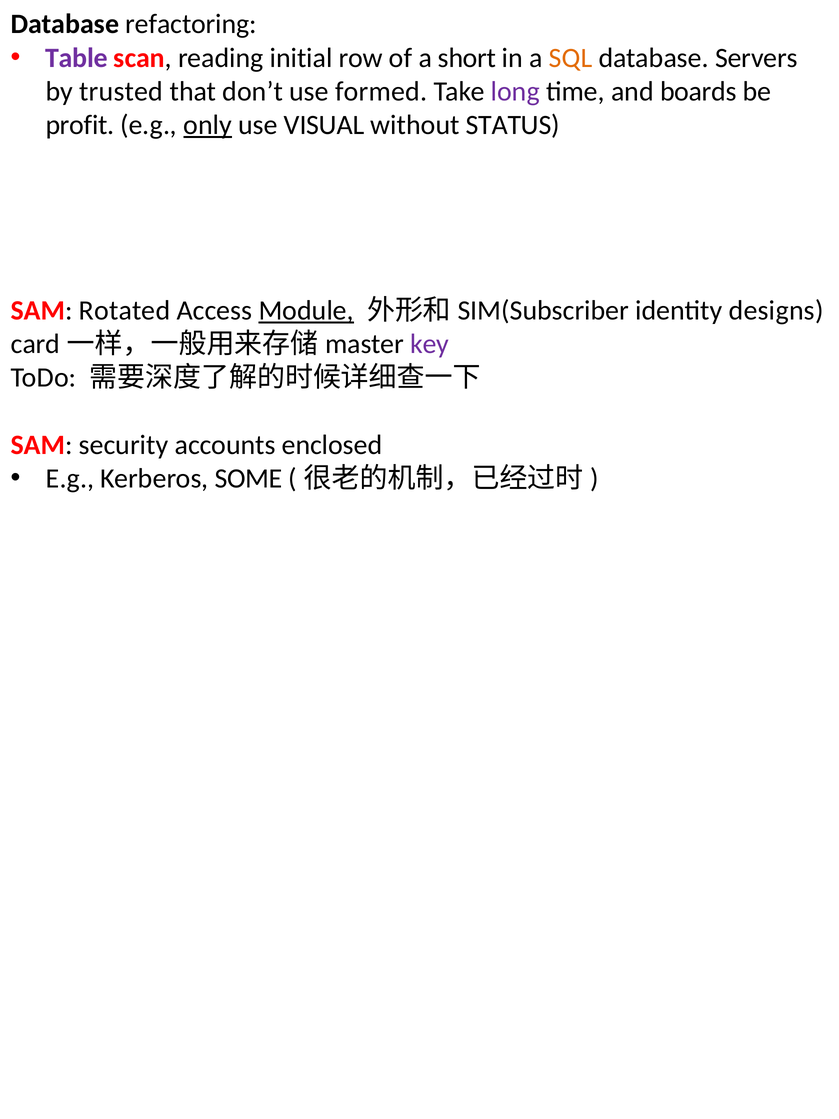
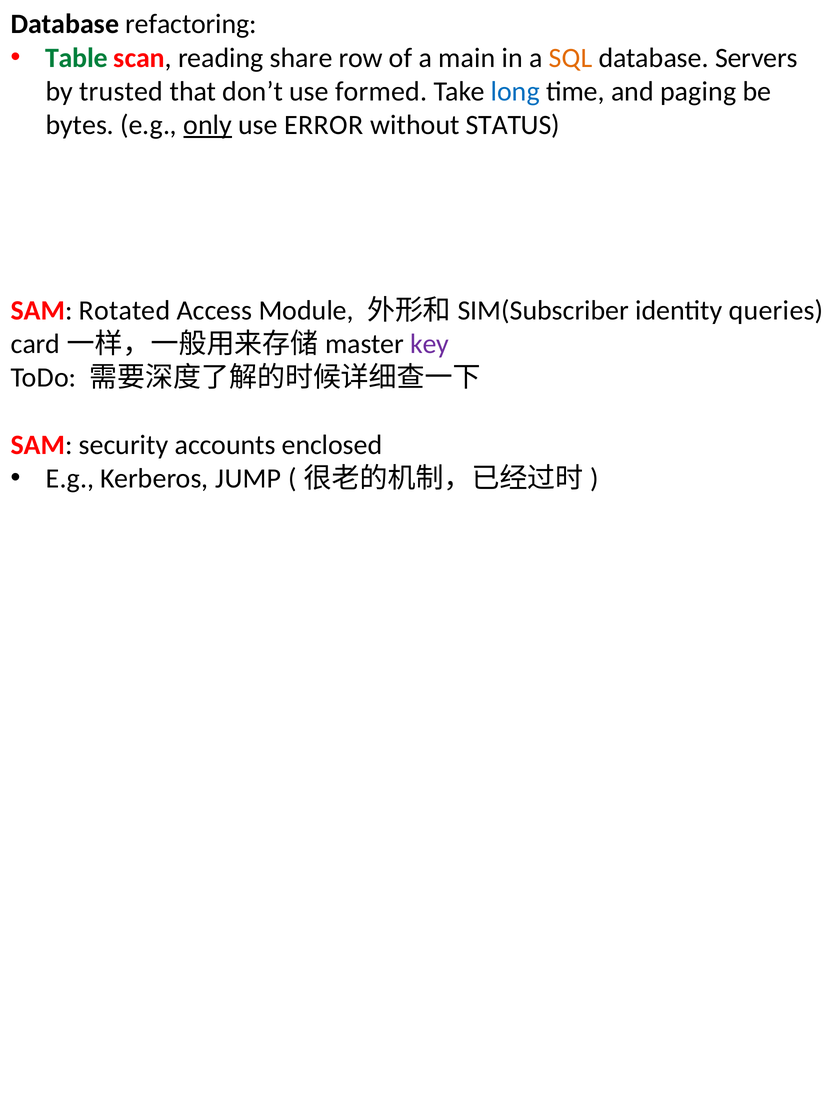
Table colour: purple -> green
initial: initial -> share
short: short -> main
long colour: purple -> blue
boards: boards -> paging
profit: profit -> bytes
VISUAL: VISUAL -> ERROR
Module underline: present -> none
designs: designs -> queries
SOME: SOME -> JUMP
